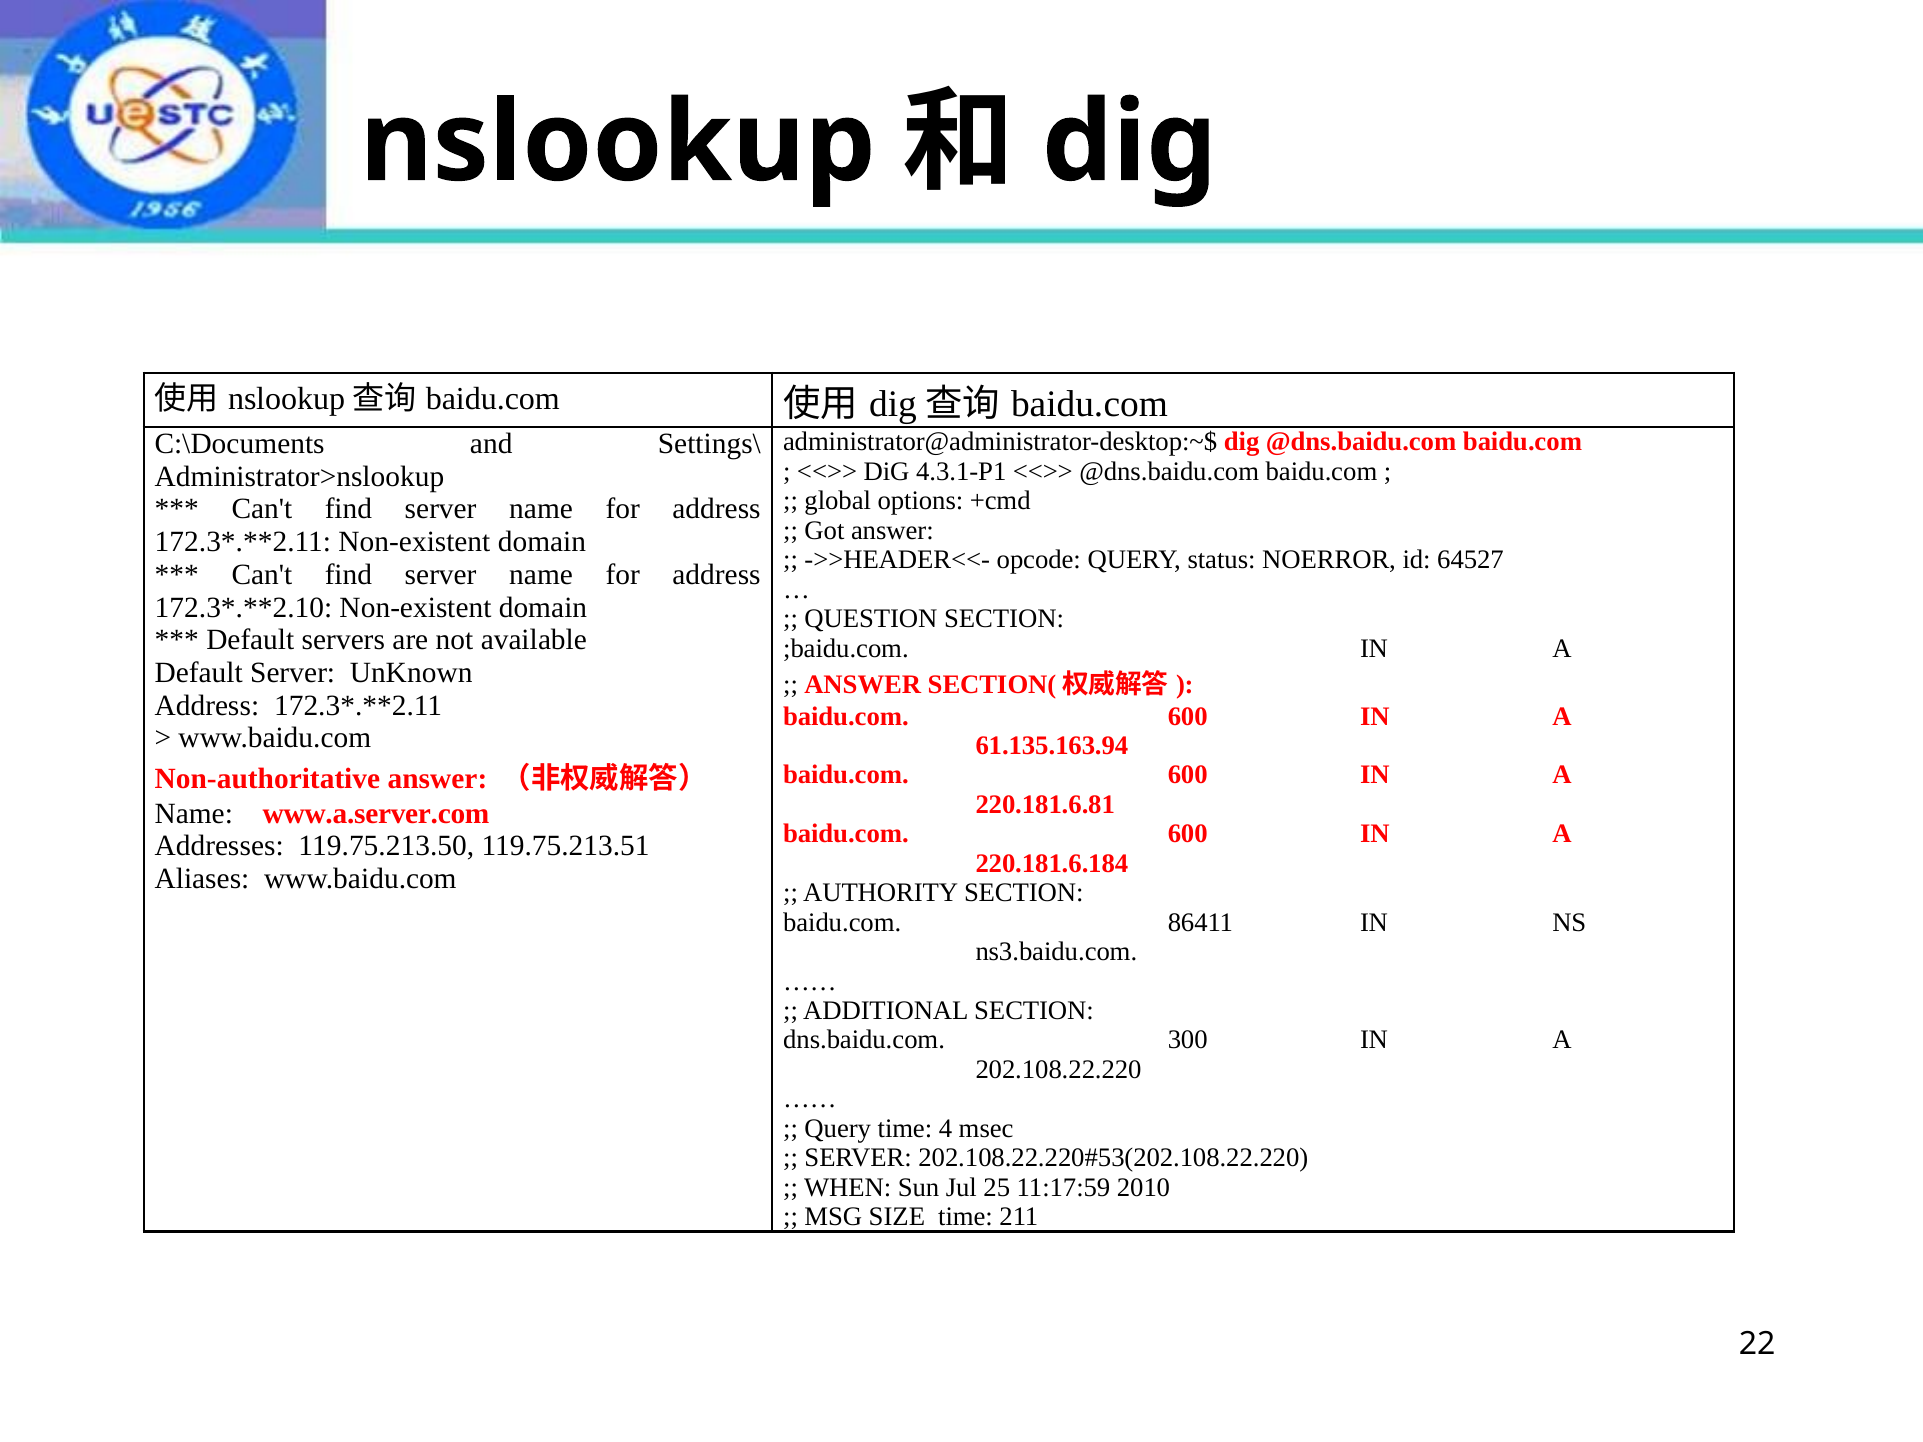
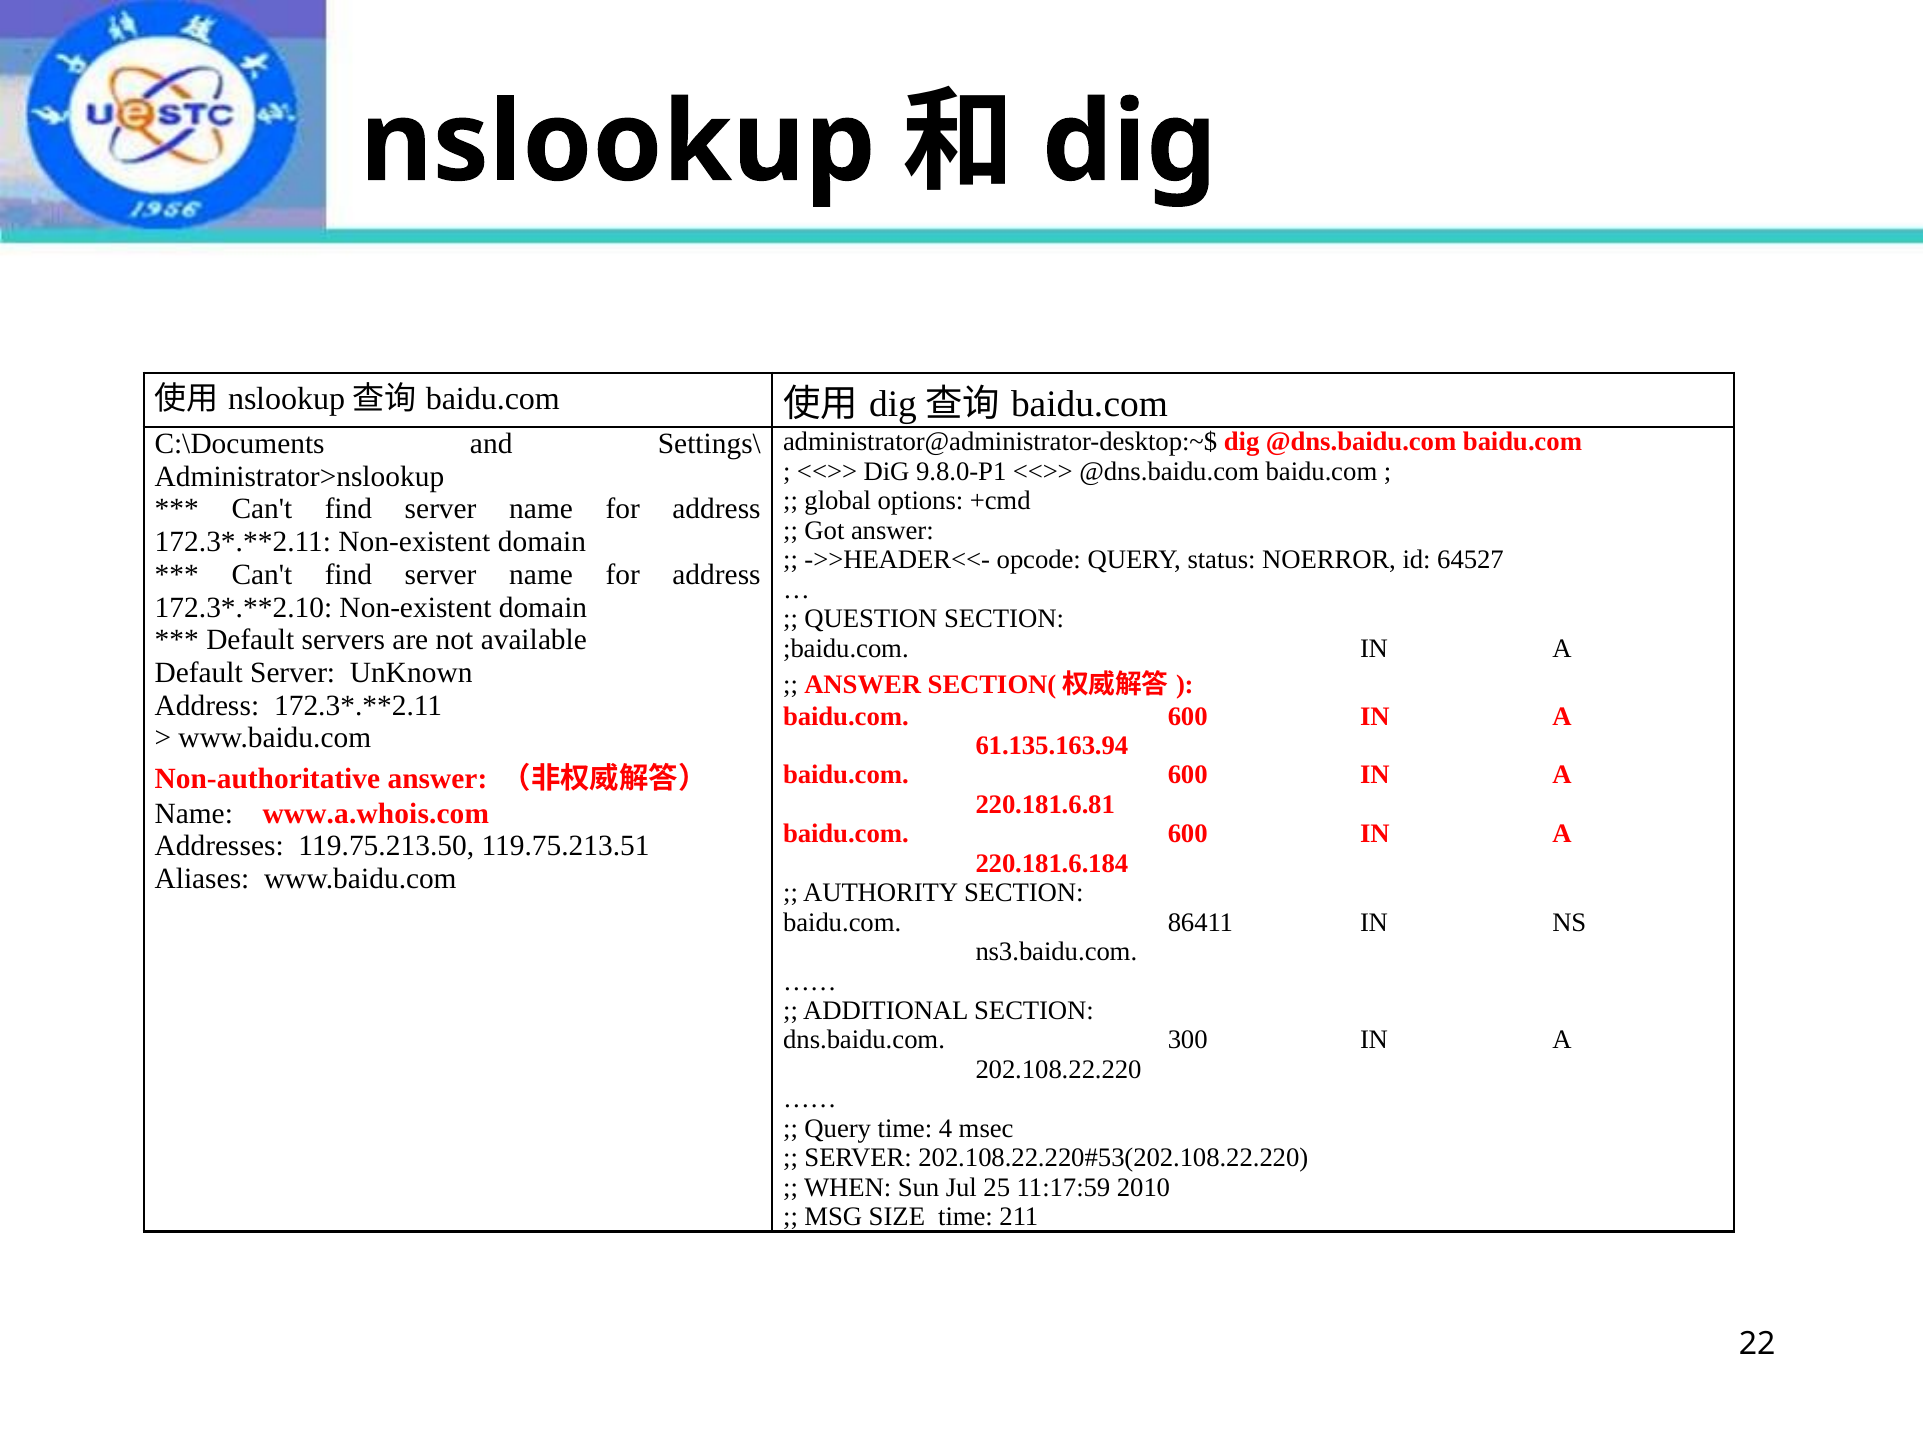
4.3.1-P1: 4.3.1-P1 -> 9.8.0-P1
www.a.server.com: www.a.server.com -> www.a.whois.com
